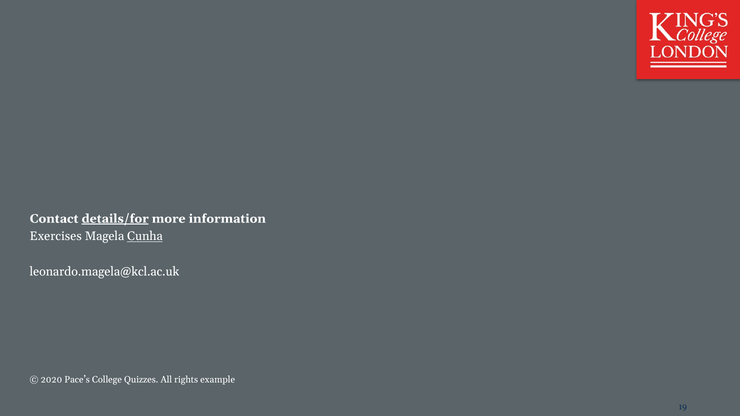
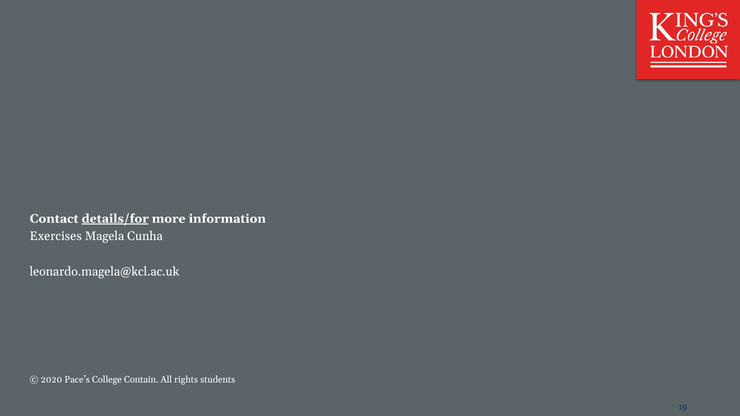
Cunha underline: present -> none
Quizzes: Quizzes -> Contain
example: example -> students
